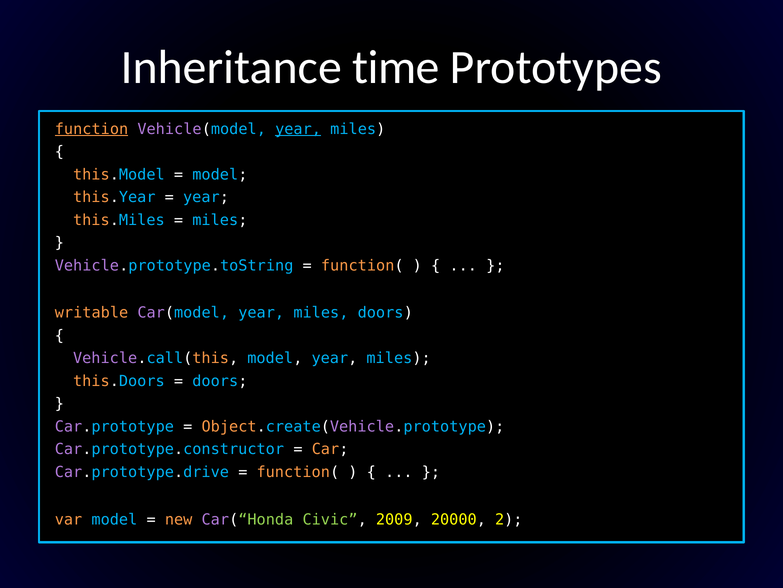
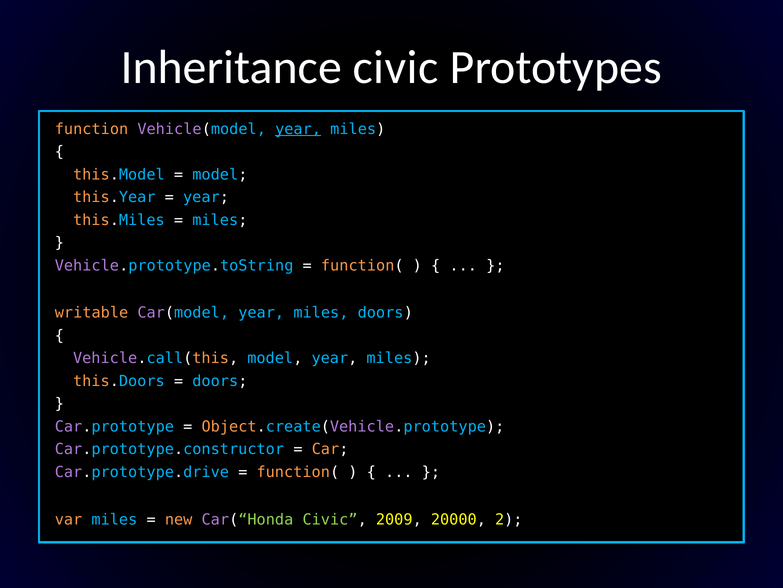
Inheritance time: time -> civic
function underline: present -> none
var model: model -> miles
